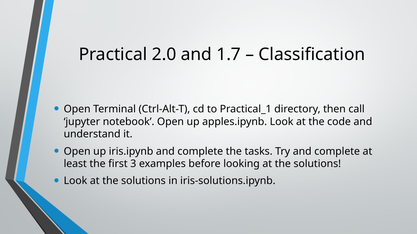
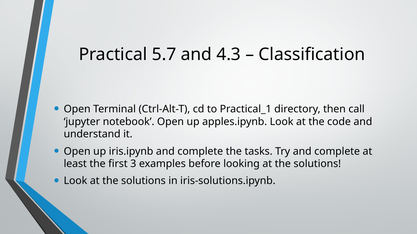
2.0: 2.0 -> 5.7
1.7: 1.7 -> 4.3
